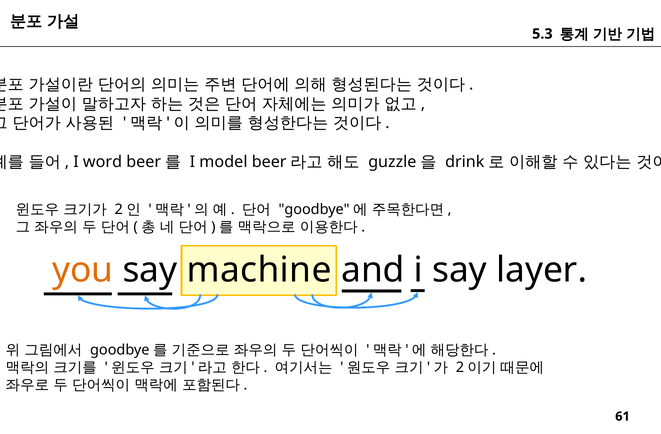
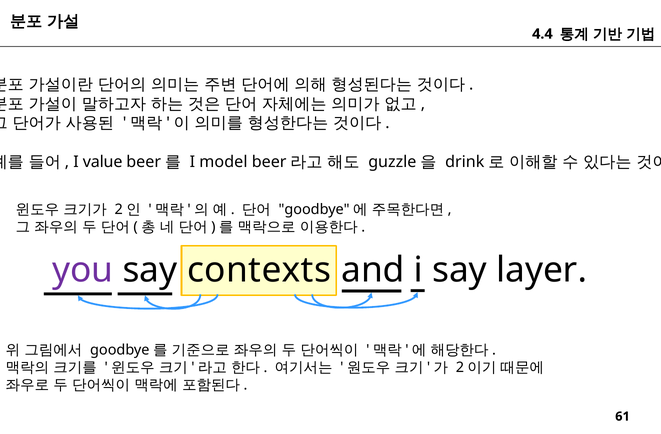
5.3: 5.3 -> 4.4
word: word -> value
you colour: orange -> purple
machine: machine -> contexts
